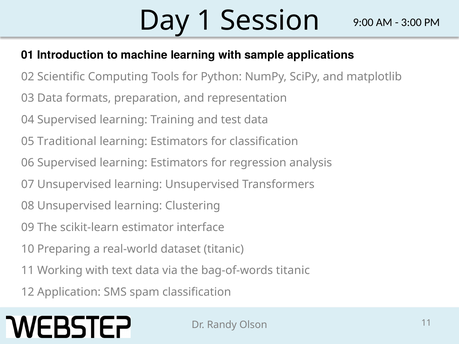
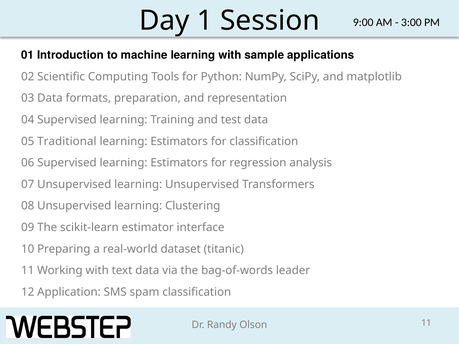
bag-of-words titanic: titanic -> leader
